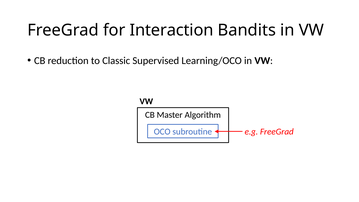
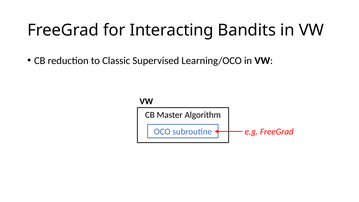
Interaction: Interaction -> Interacting
